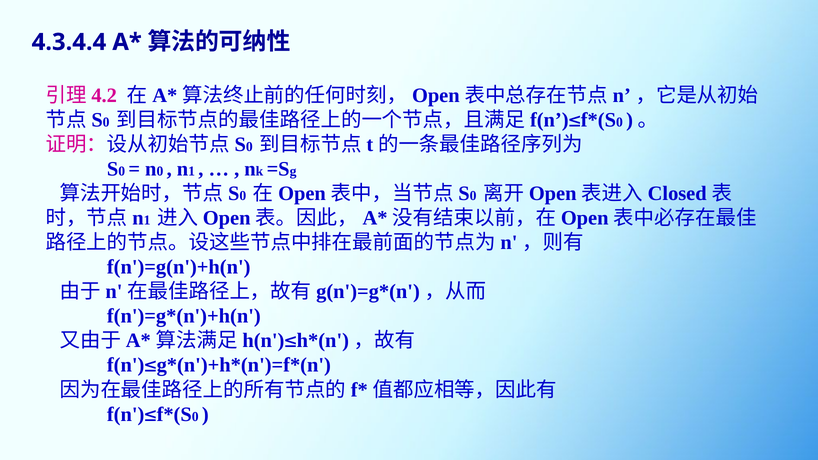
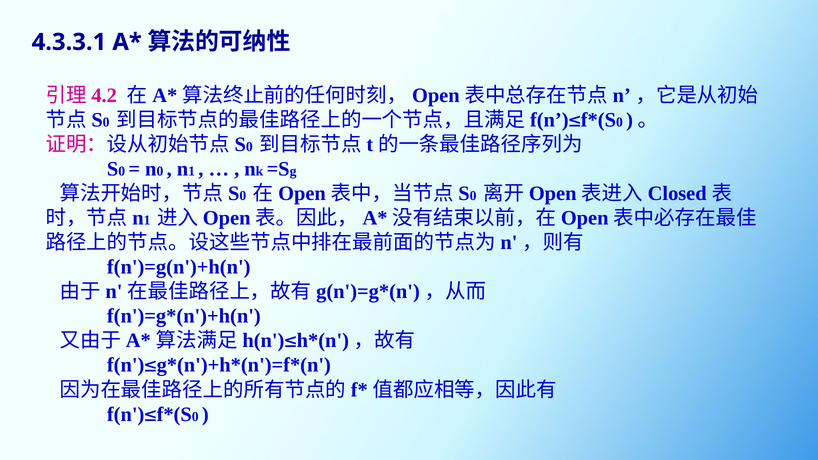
4.3.4.4: 4.3.4.4 -> 4.3.3.1
